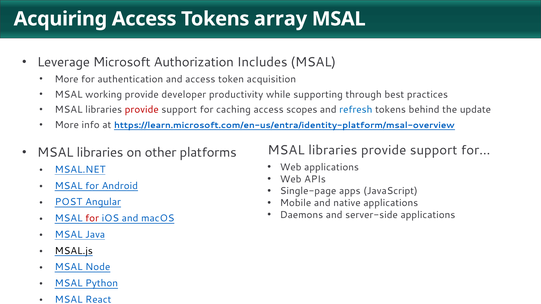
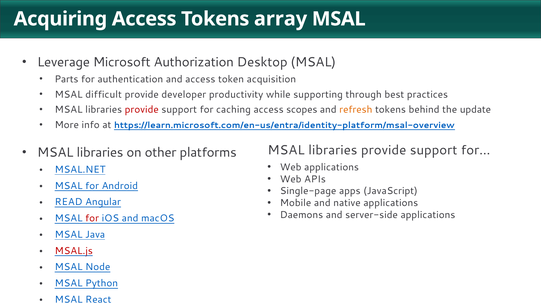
Includes: Includes -> Desktop
More at (67, 79): More -> Parts
working: working -> difficult
refresh colour: blue -> orange
POST: POST -> READ
MSAL.js colour: black -> red
